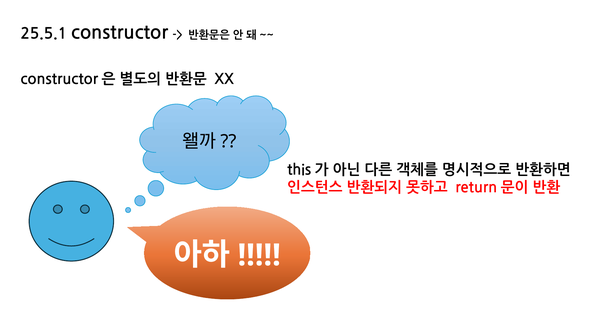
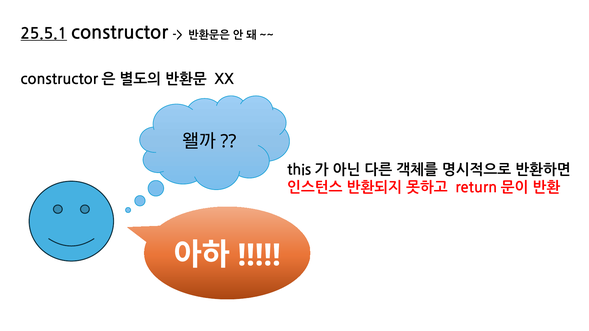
25.5.1 underline: none -> present
